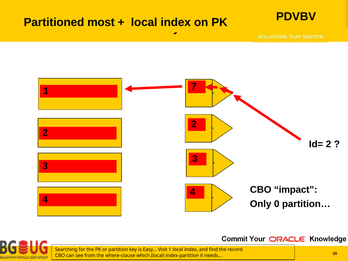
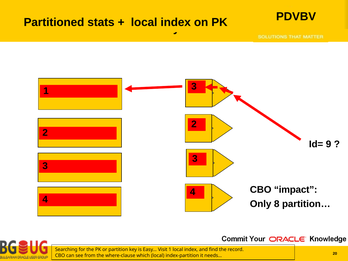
most: most -> stats
1 7: 7 -> 3
Id= 2: 2 -> 9
0: 0 -> 8
